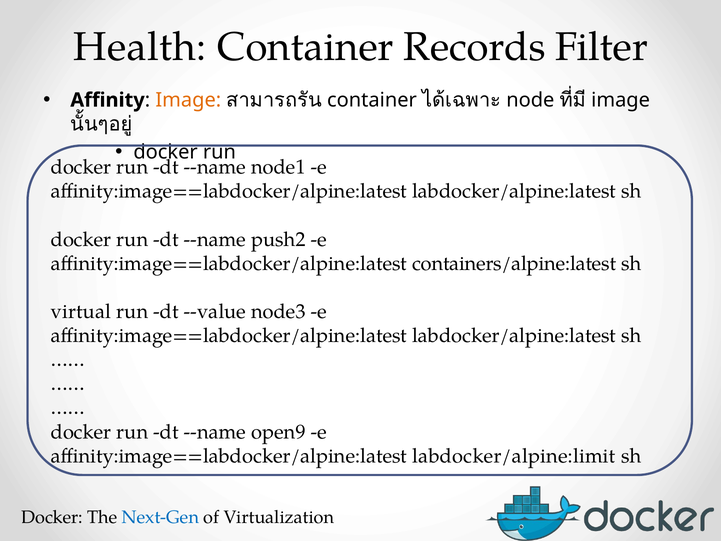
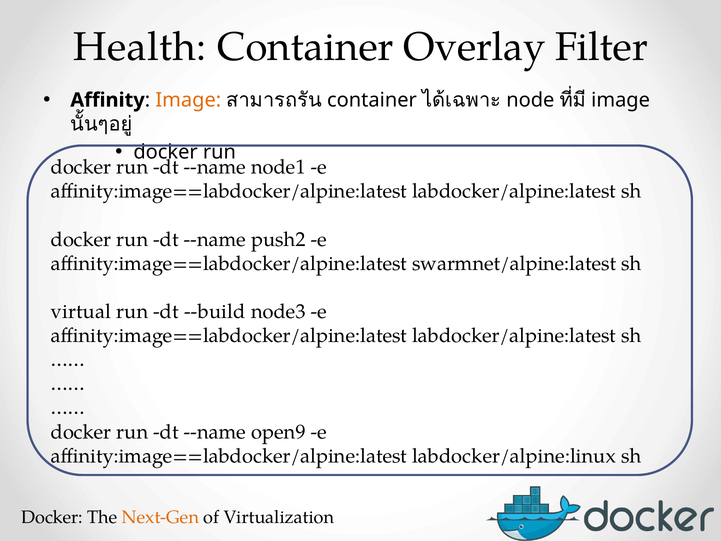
Records: Records -> Overlay
containers/alpine:latest: containers/alpine:latest -> swarmnet/alpine:latest
--value: --value -> --build
labdocker/alpine:limit: labdocker/alpine:limit -> labdocker/alpine:linux
Next-Gen colour: blue -> orange
